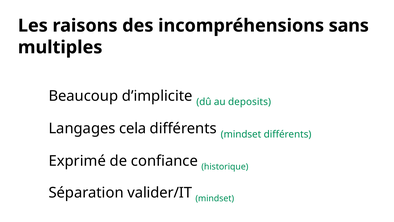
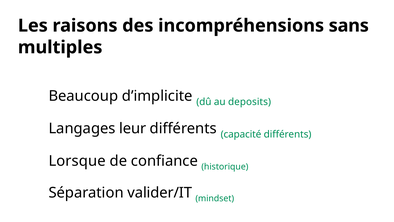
cela: cela -> leur
différents mindset: mindset -> capacité
Exprimé: Exprimé -> Lorsque
